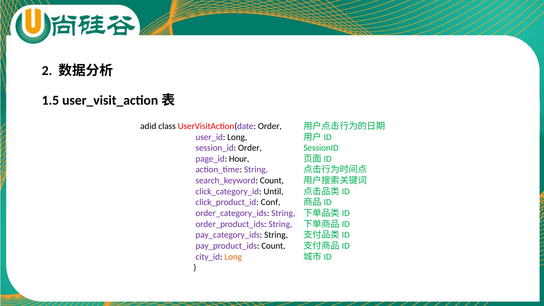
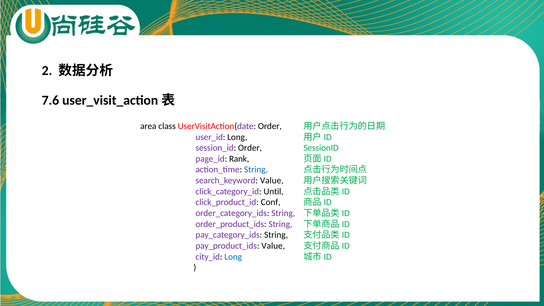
1.5: 1.5 -> 7.6
adid: adid -> area
Hour: Hour -> Rank
String at (256, 170) colour: purple -> blue
search_keyword Count: Count -> Value
pay_product_ids Count: Count -> Value
Long at (233, 257) colour: orange -> blue
